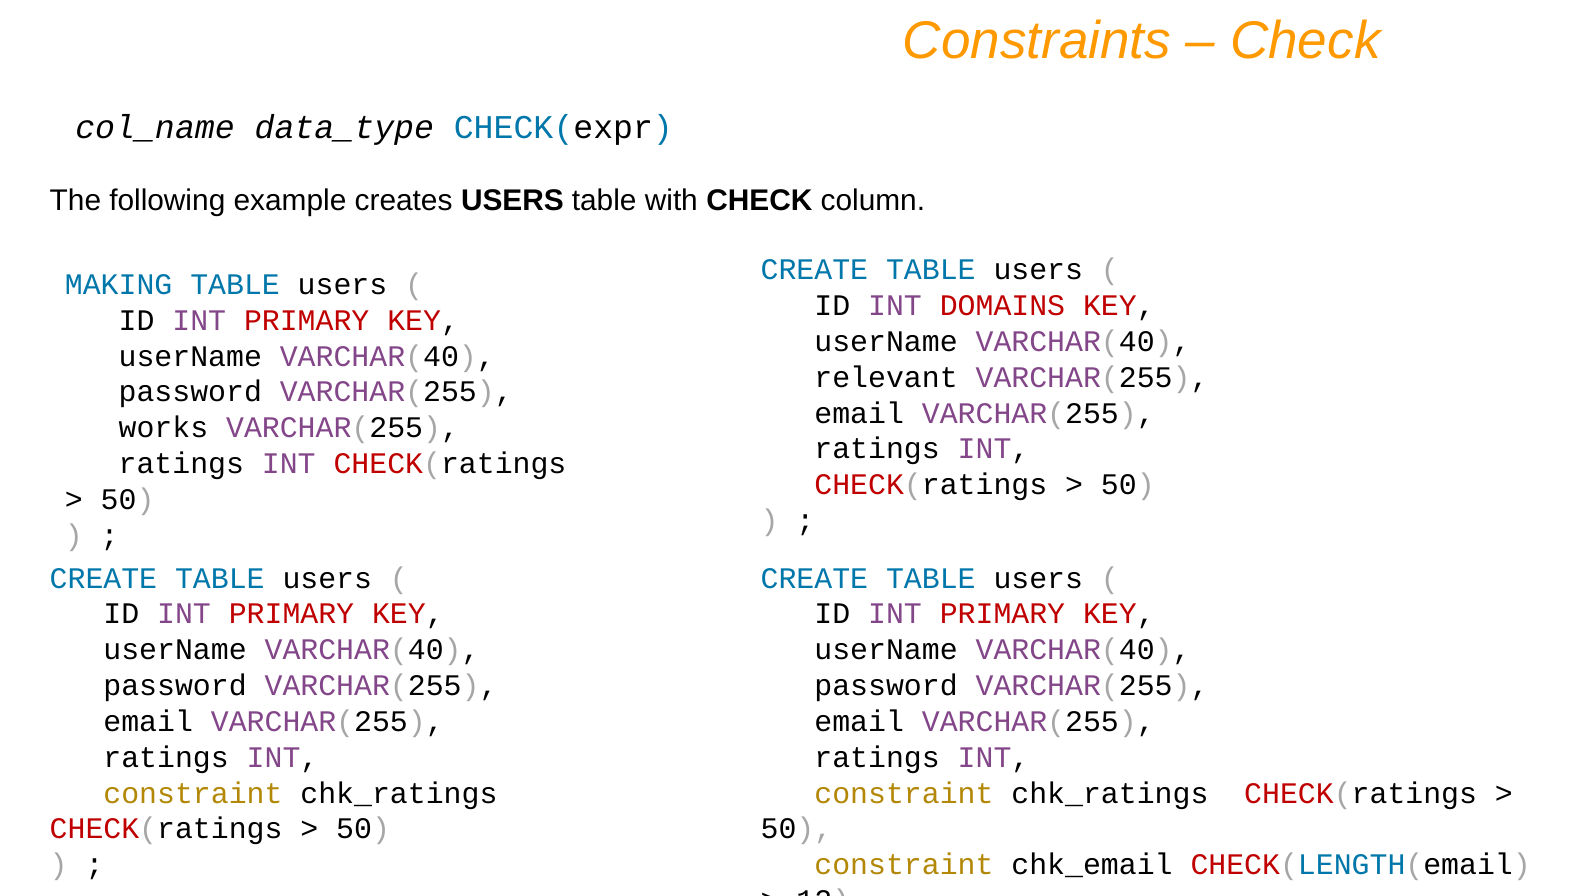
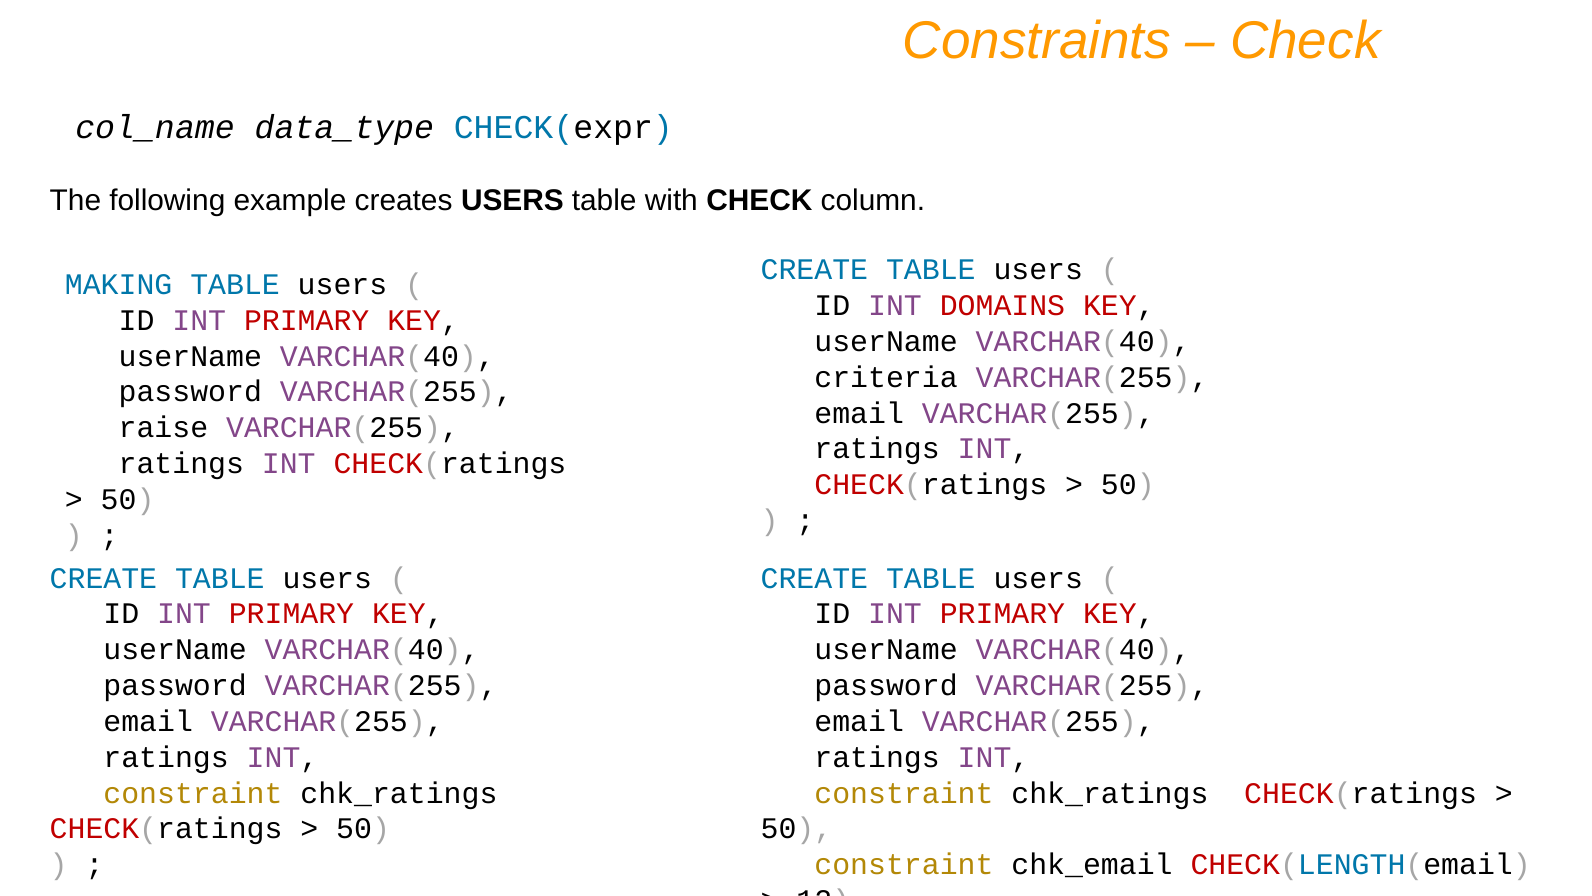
relevant: relevant -> criteria
works: works -> raise
